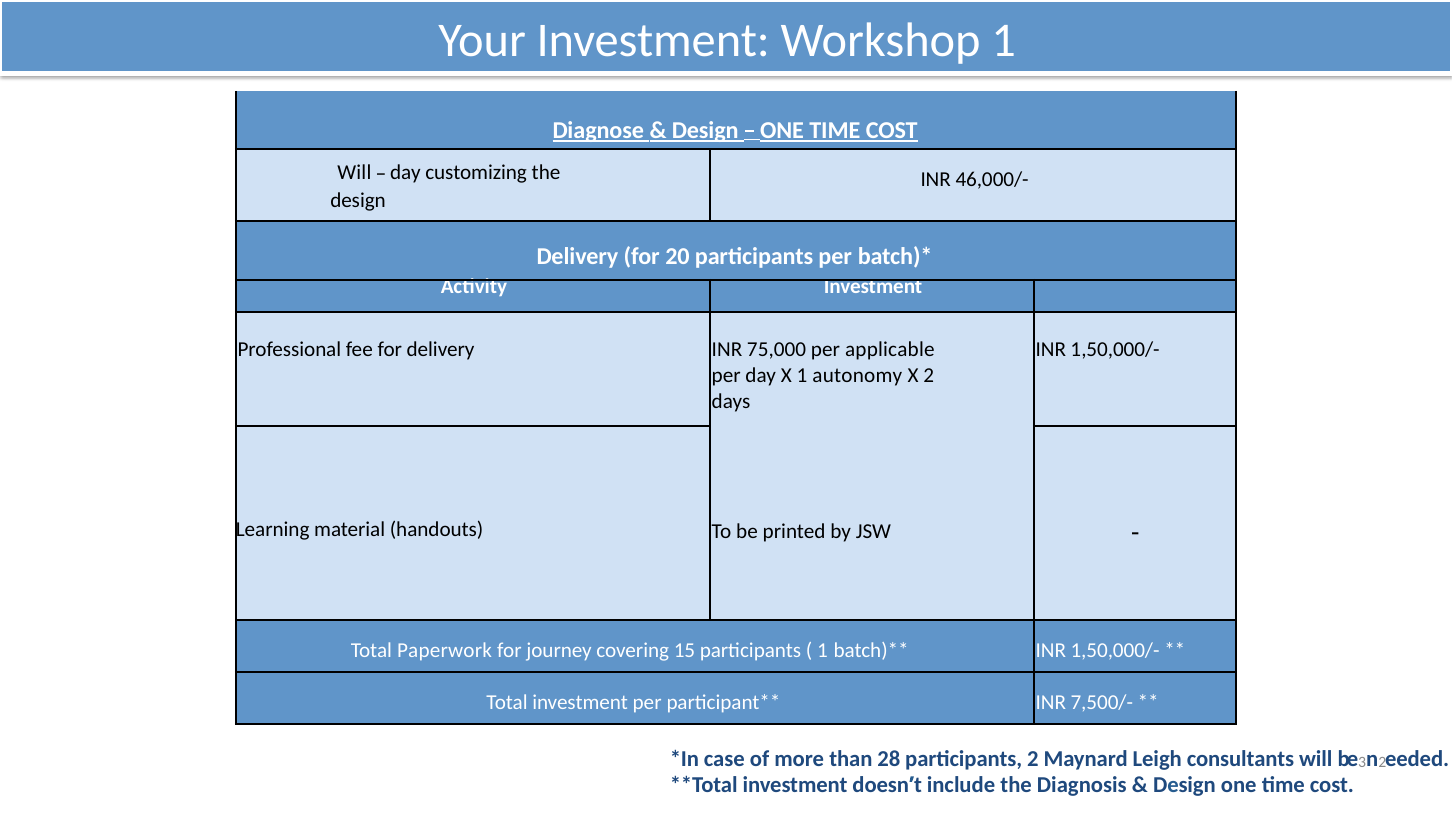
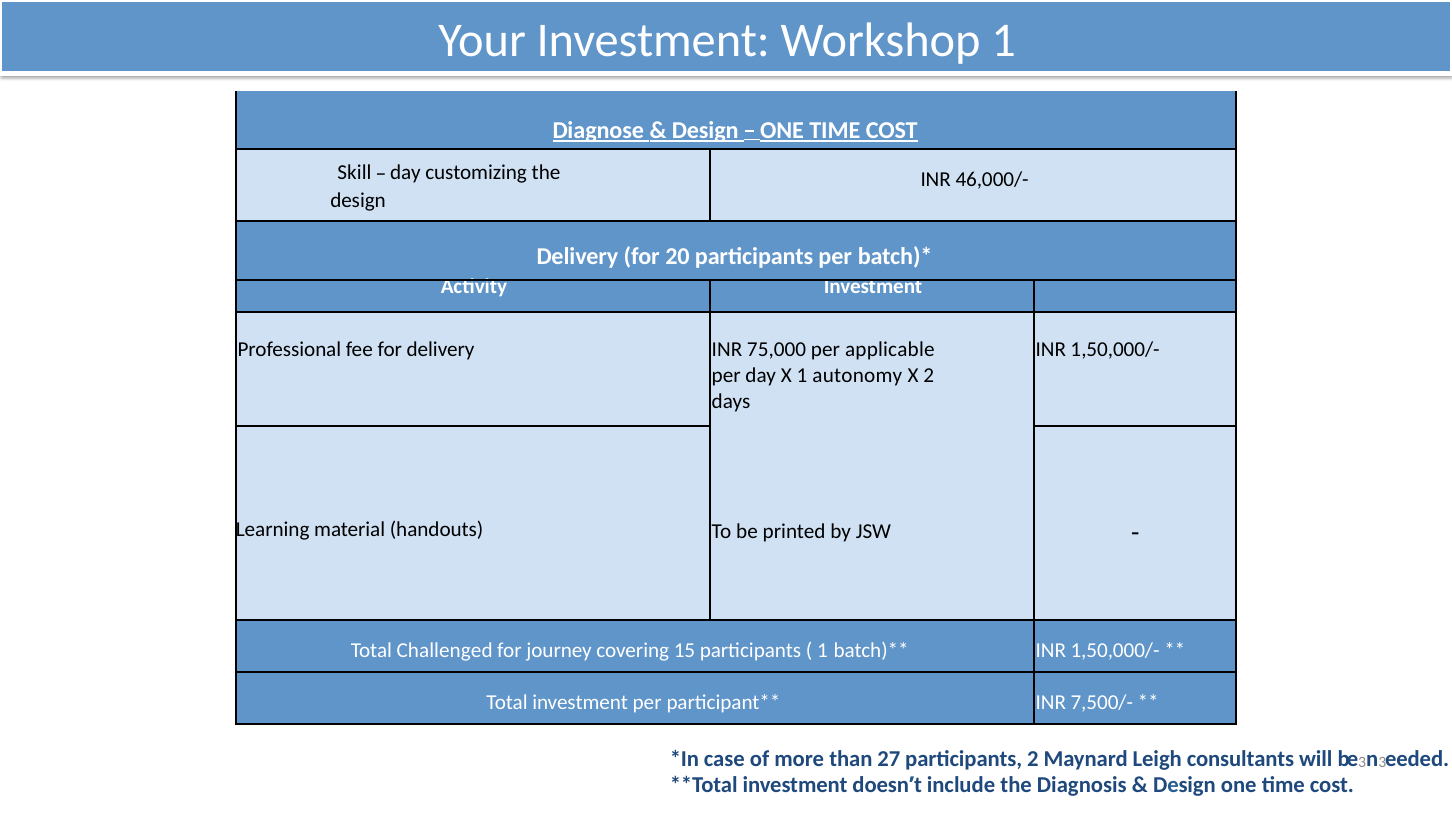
Will at (354, 173): Will -> Skill
Paperwork: Paperwork -> Challenged
28: 28 -> 27
2 at (1382, 762): 2 -> 3
